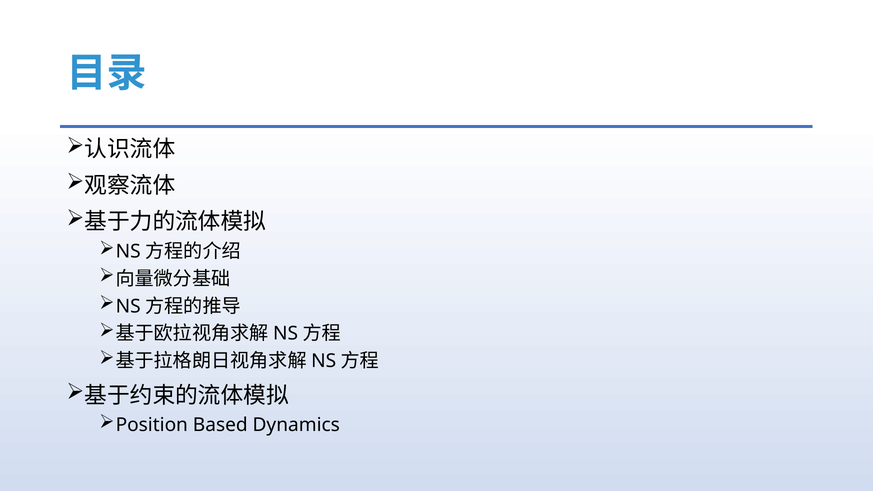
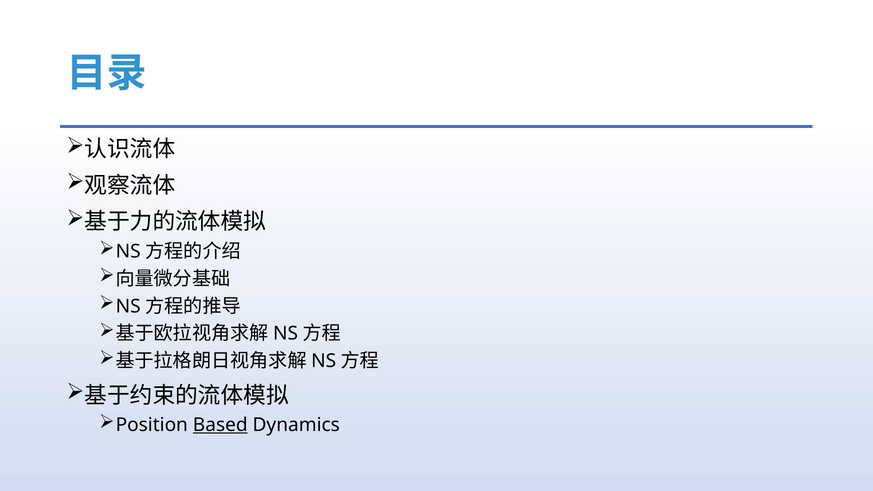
Based underline: none -> present
